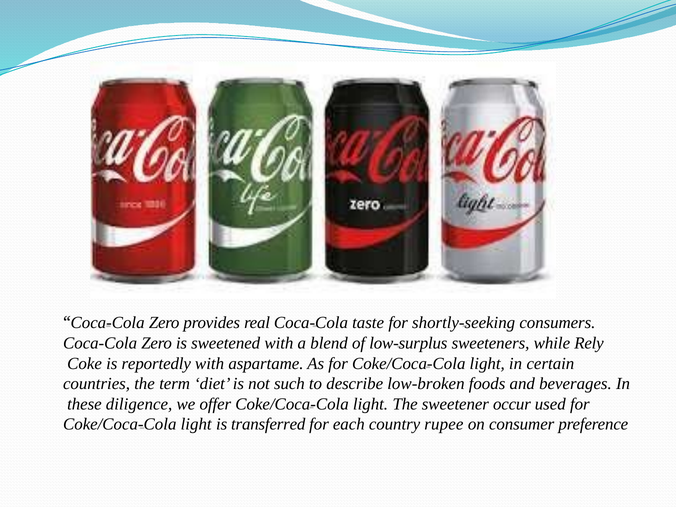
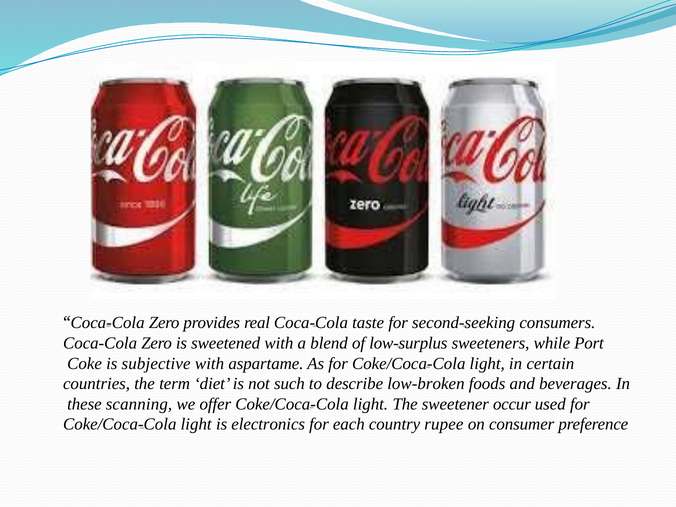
shortly-seeking: shortly-seeking -> second-seeking
Rely: Rely -> Port
reportedly: reportedly -> subjective
diligence: diligence -> scanning
transferred: transferred -> electronics
